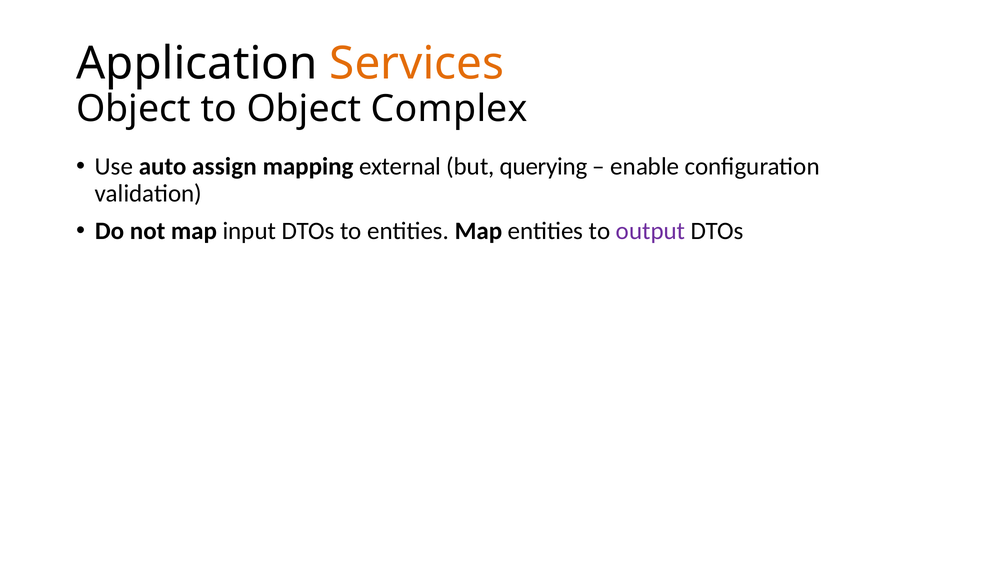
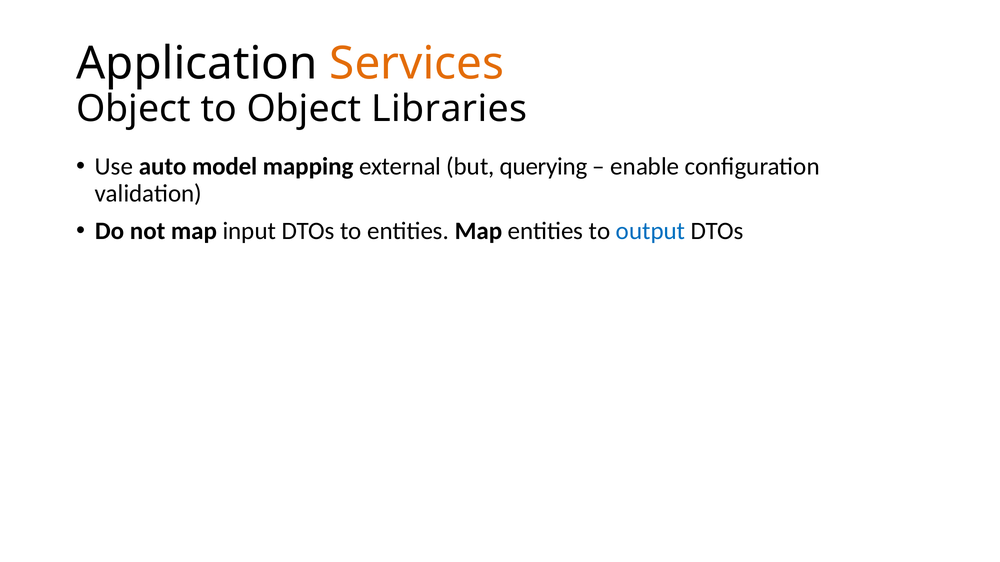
Complex: Complex -> Libraries
assign: assign -> model
output colour: purple -> blue
